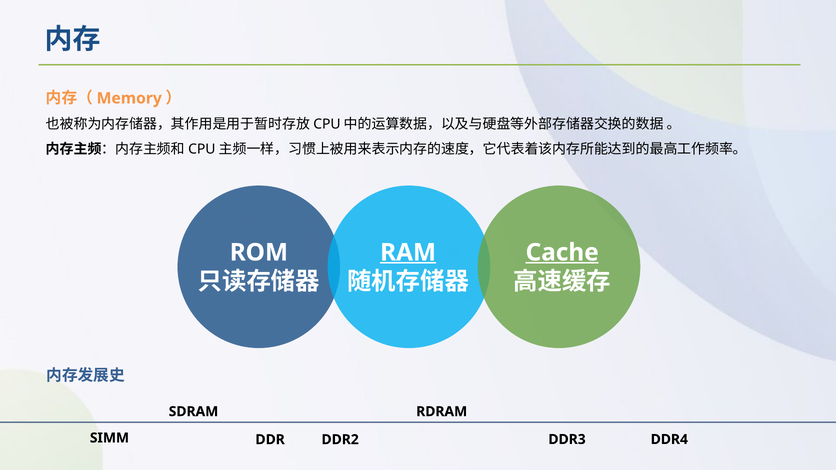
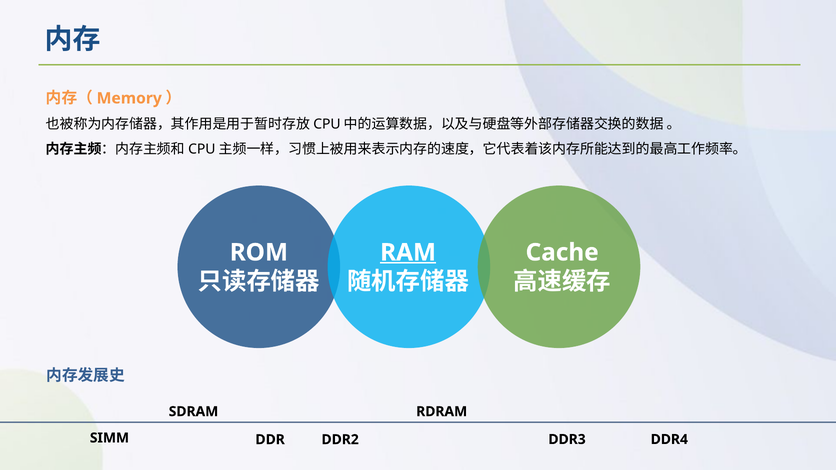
Cache underline: present -> none
